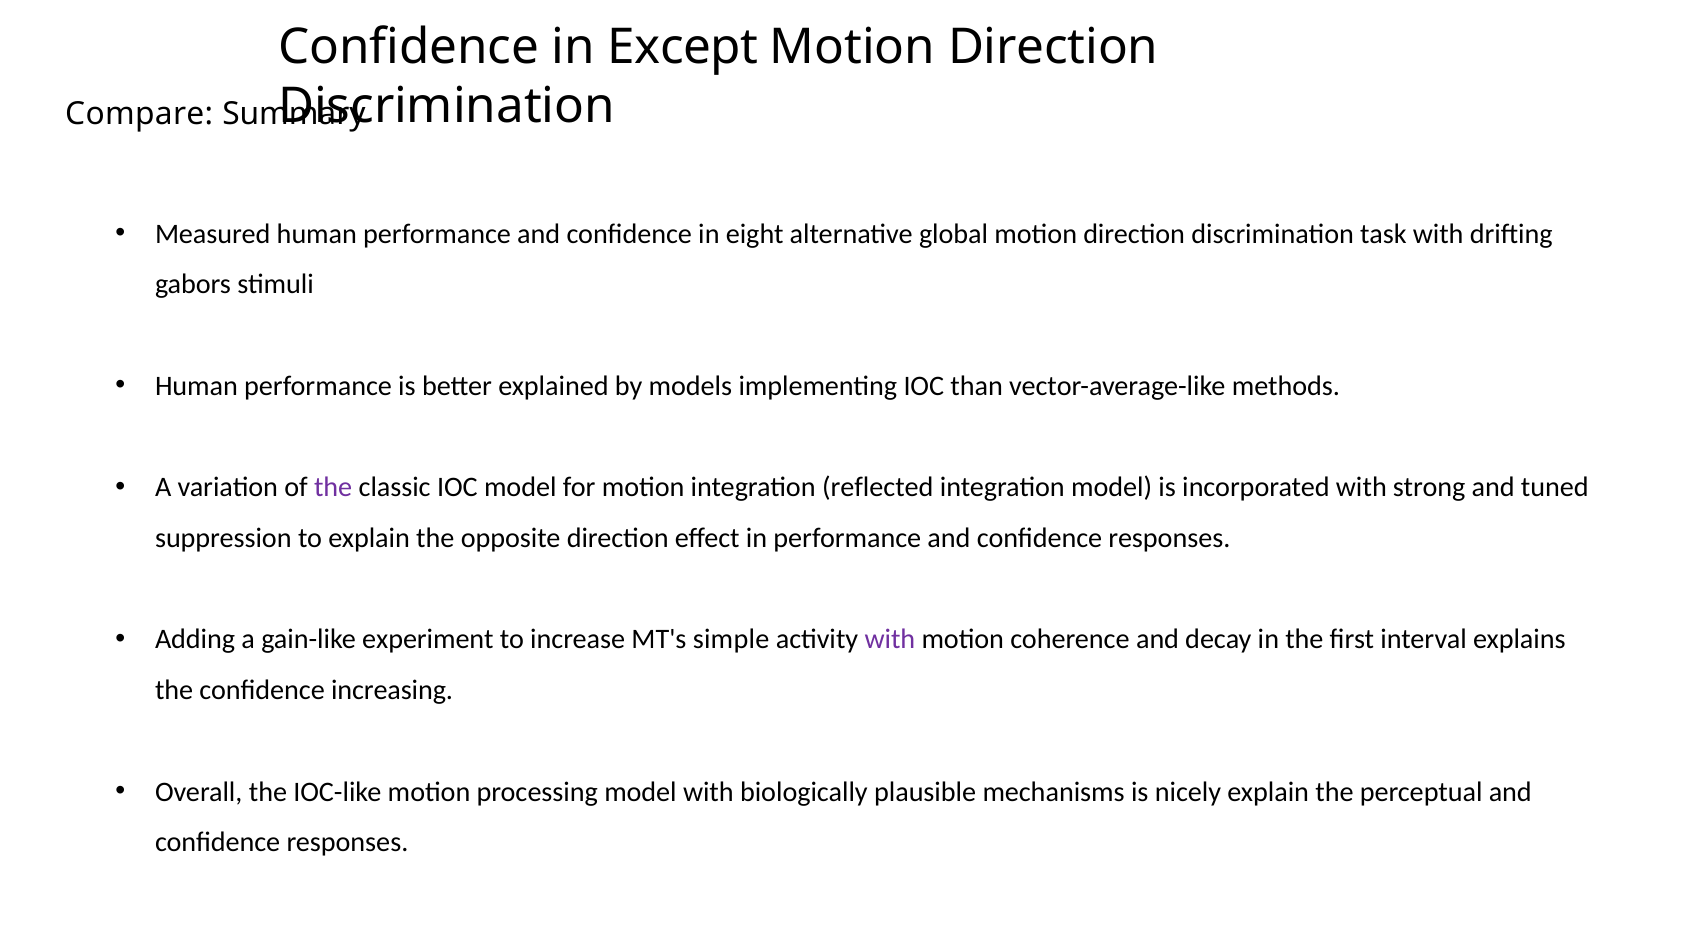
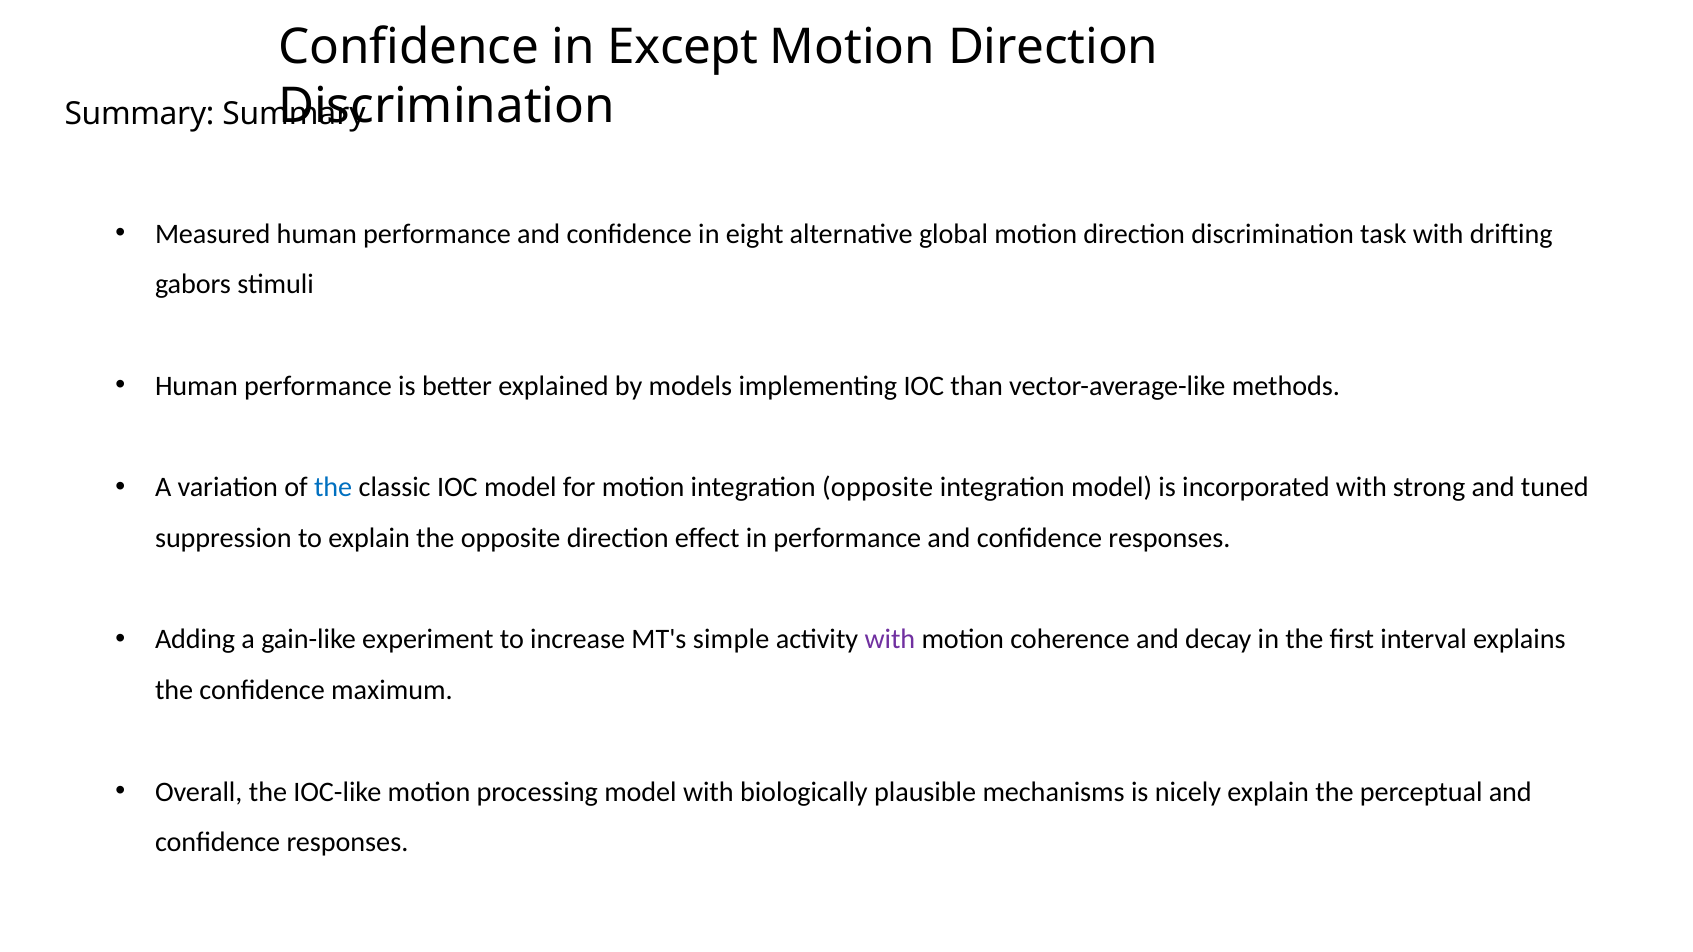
Compare at (139, 114): Compare -> Summary
the at (333, 488) colour: purple -> blue
integration reflected: reflected -> opposite
increasing: increasing -> maximum
